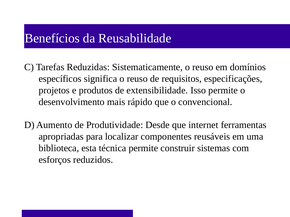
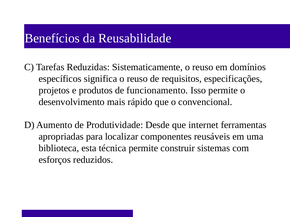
extensibilidade: extensibilidade -> funcionamento
